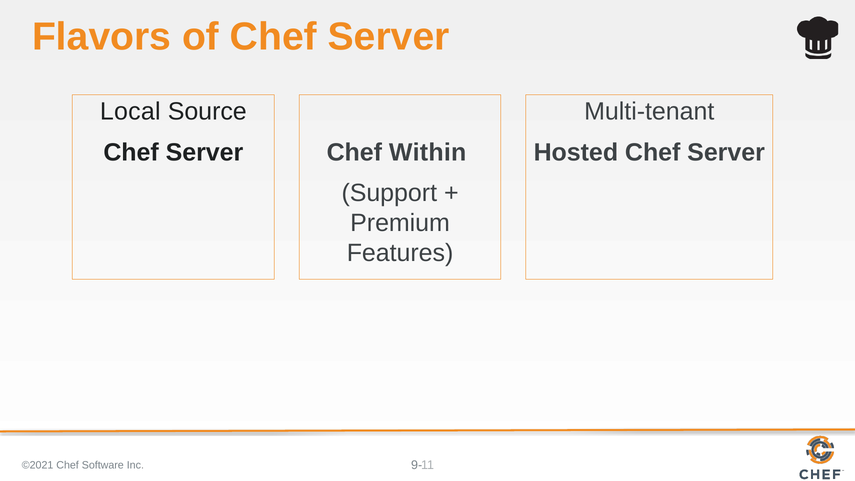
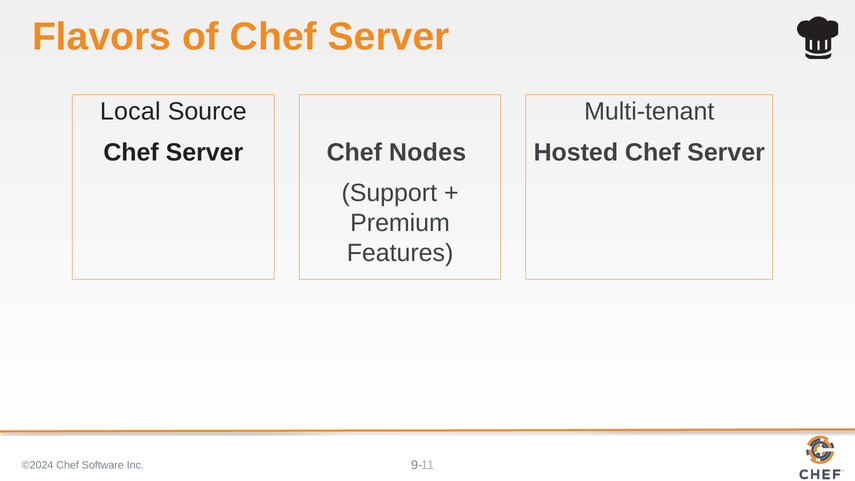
Within: Within -> Nodes
©2021: ©2021 -> ©2024
